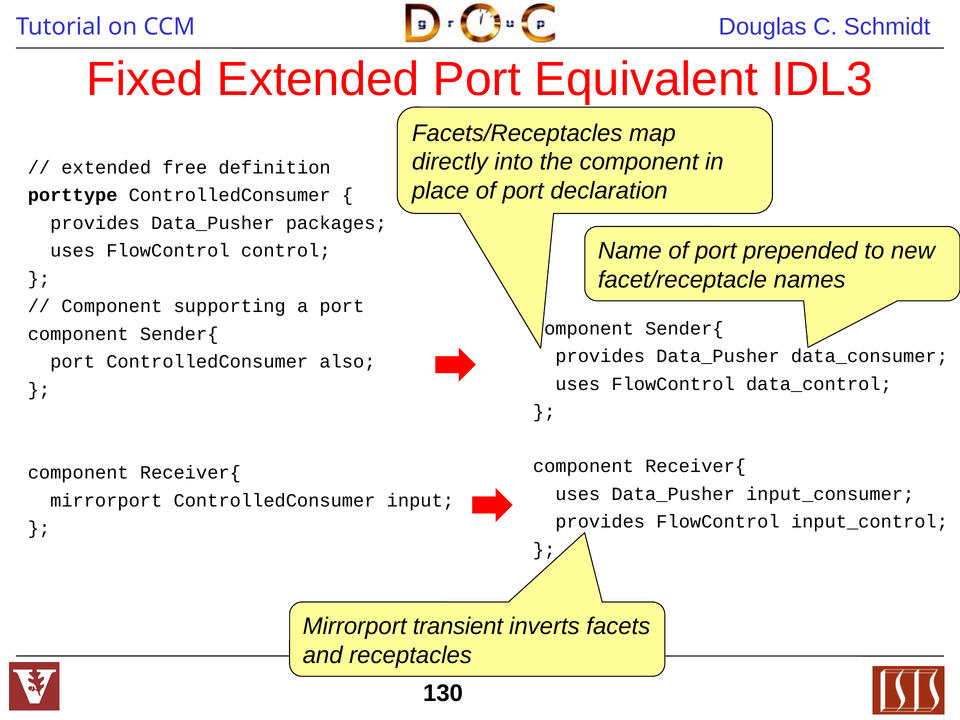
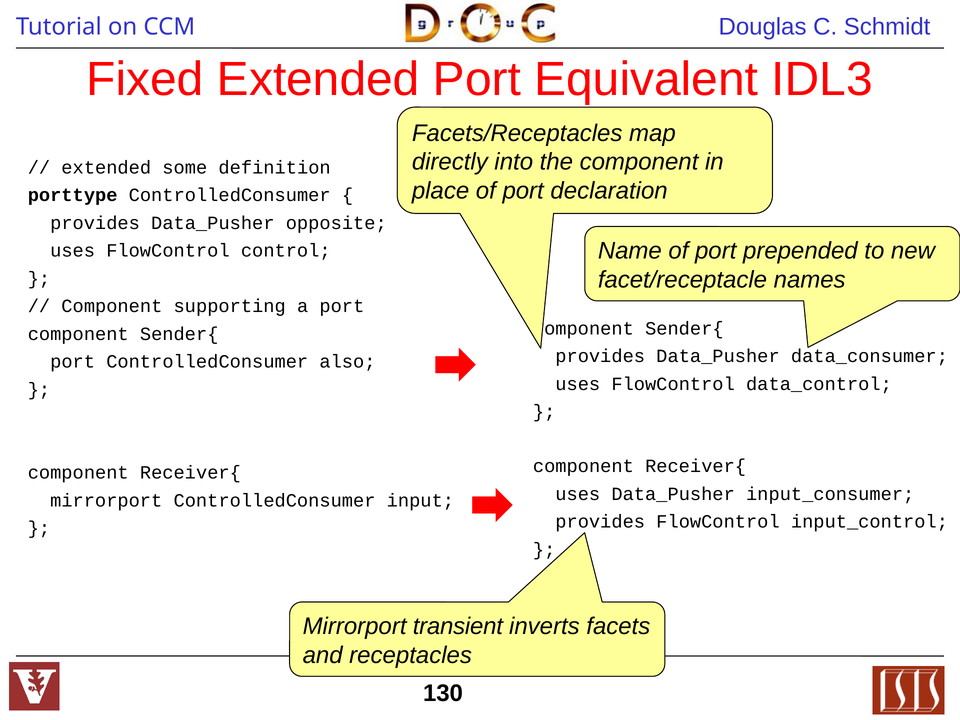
free: free -> some
packages: packages -> opposite
